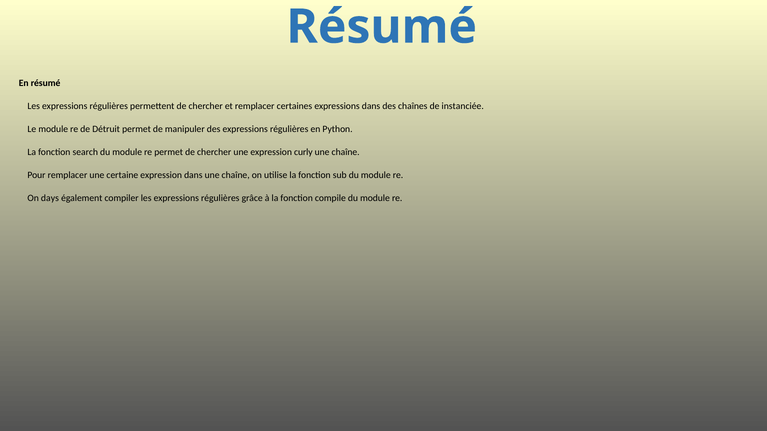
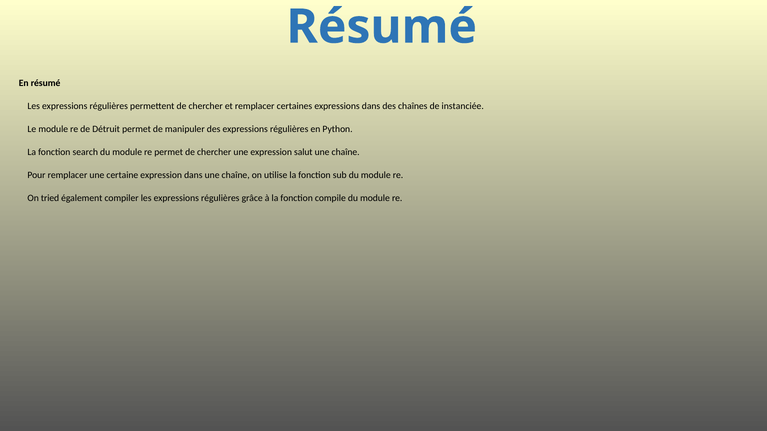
curly: curly -> salut
days: days -> tried
